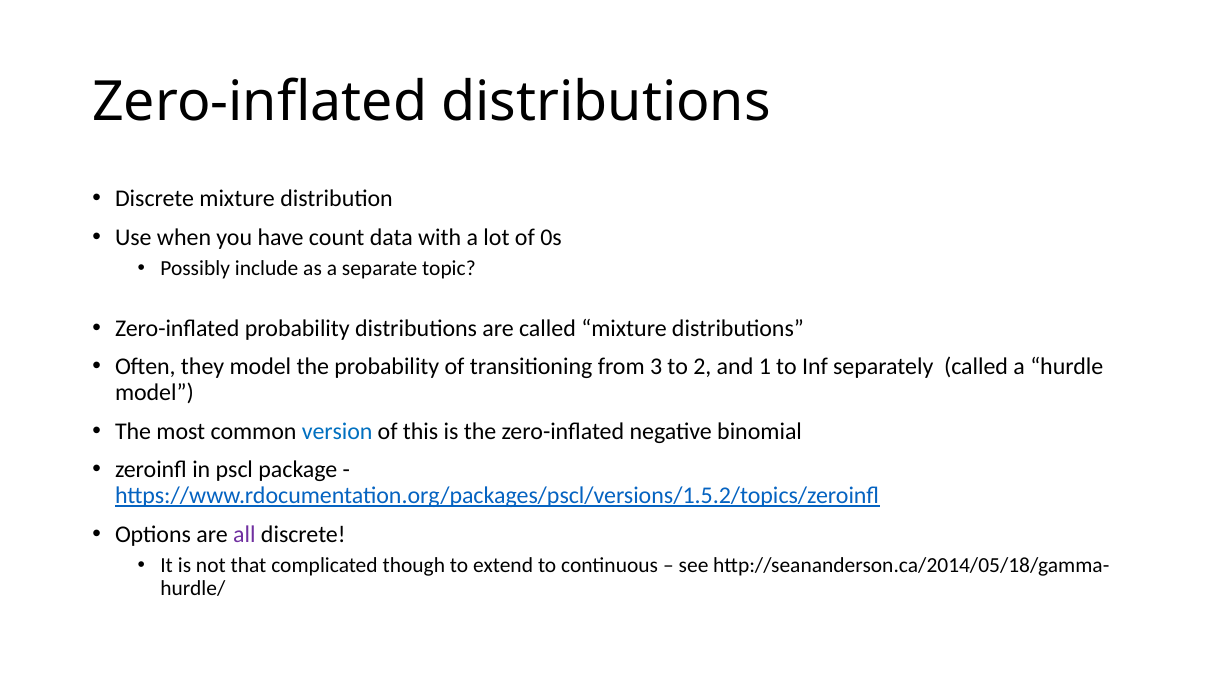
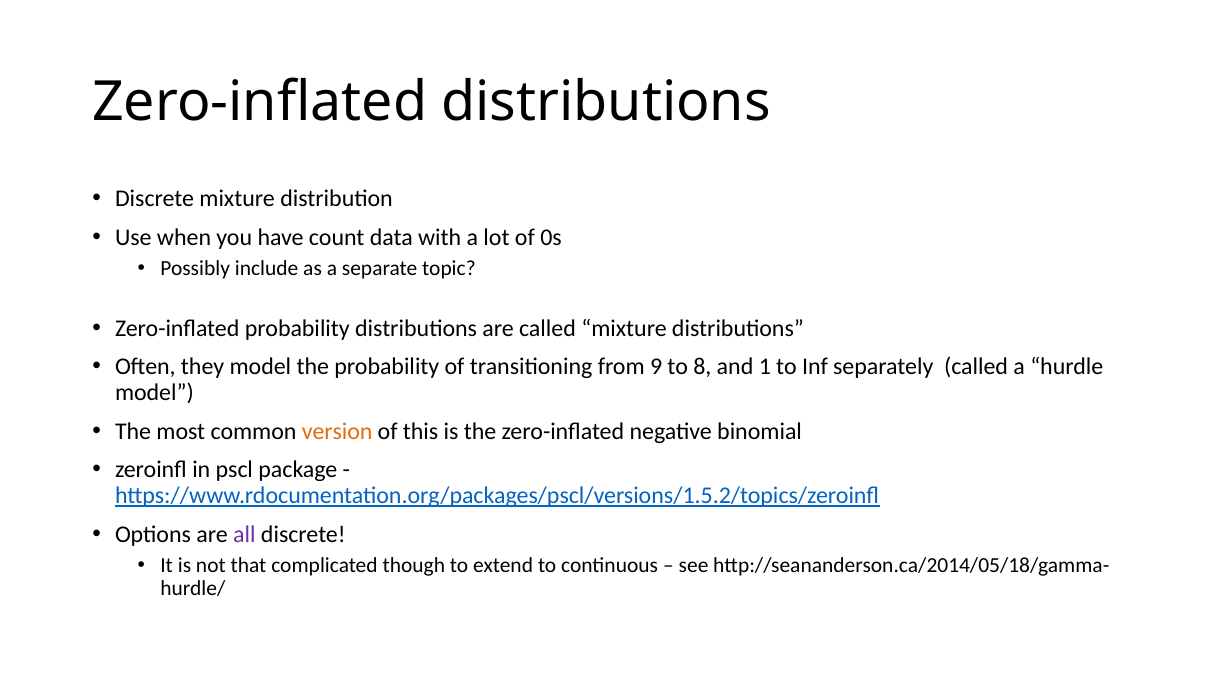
3: 3 -> 9
2: 2 -> 8
version colour: blue -> orange
